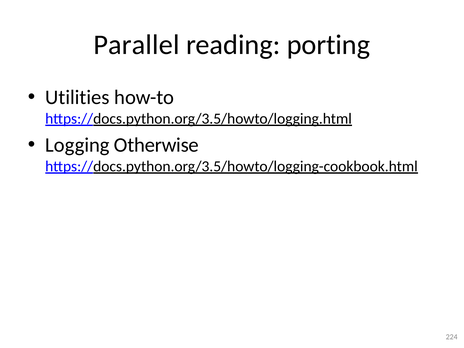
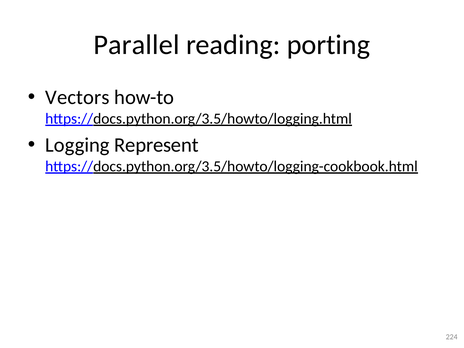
Utilities: Utilities -> Vectors
Otherwise: Otherwise -> Represent
